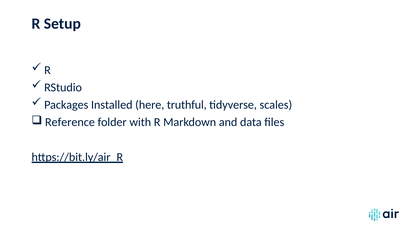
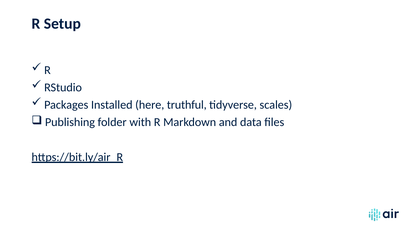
Reference: Reference -> Publishing
